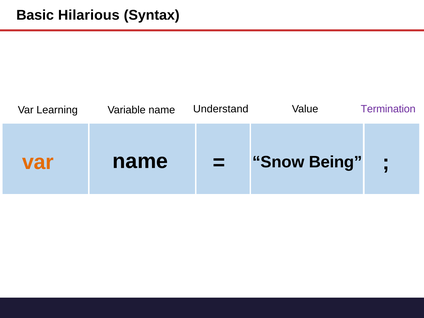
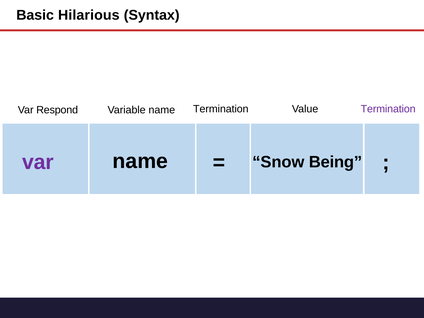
Learning: Learning -> Respond
name Understand: Understand -> Termination
var at (38, 162) colour: orange -> purple
